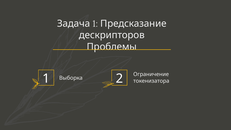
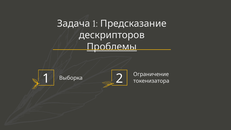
Проблемы underline: none -> present
